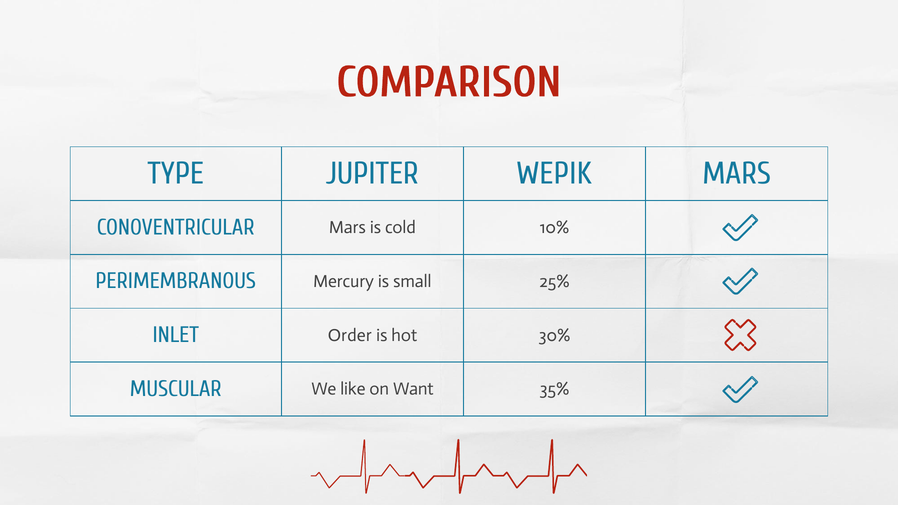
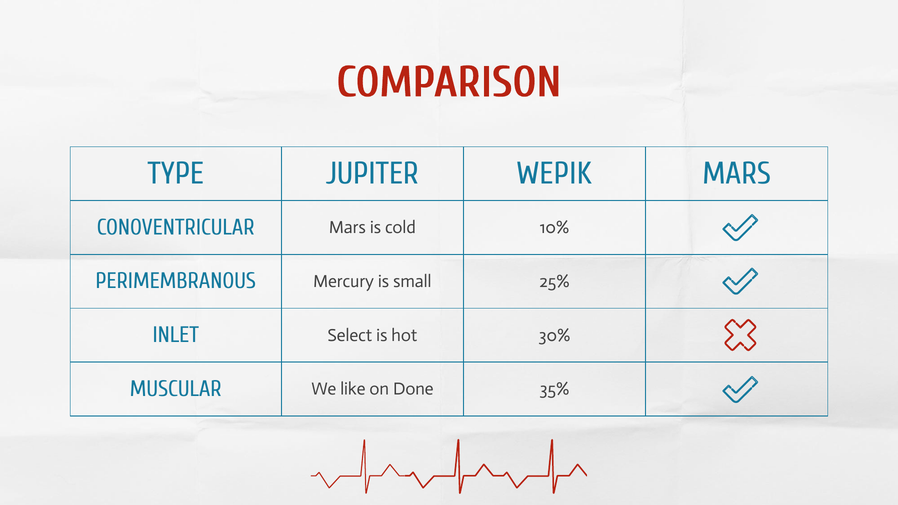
Order: Order -> Select
Want: Want -> Done
